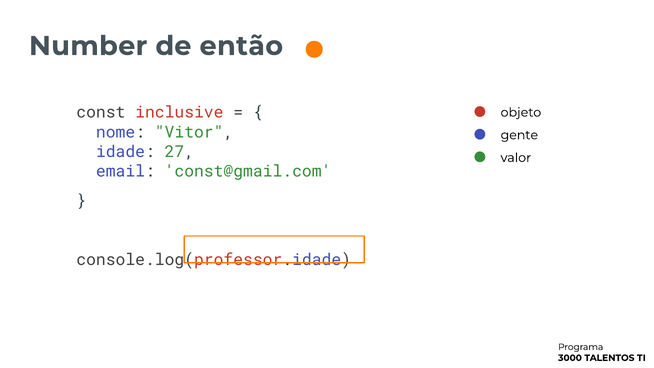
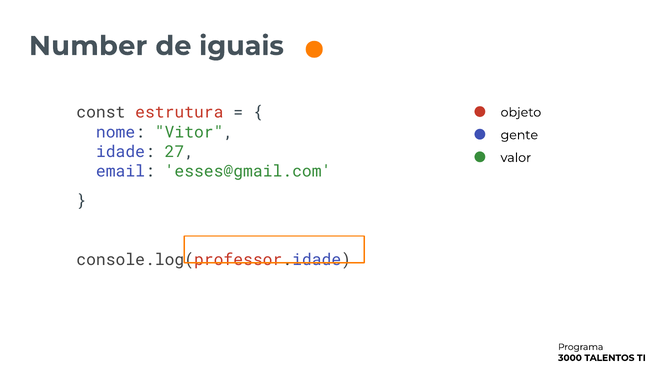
então: então -> iguais
inclusive: inclusive -> estrutura
const@gmail.com: const@gmail.com -> esses@gmail.com
